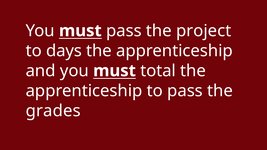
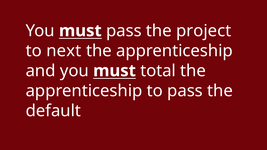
days: days -> next
grades: grades -> default
